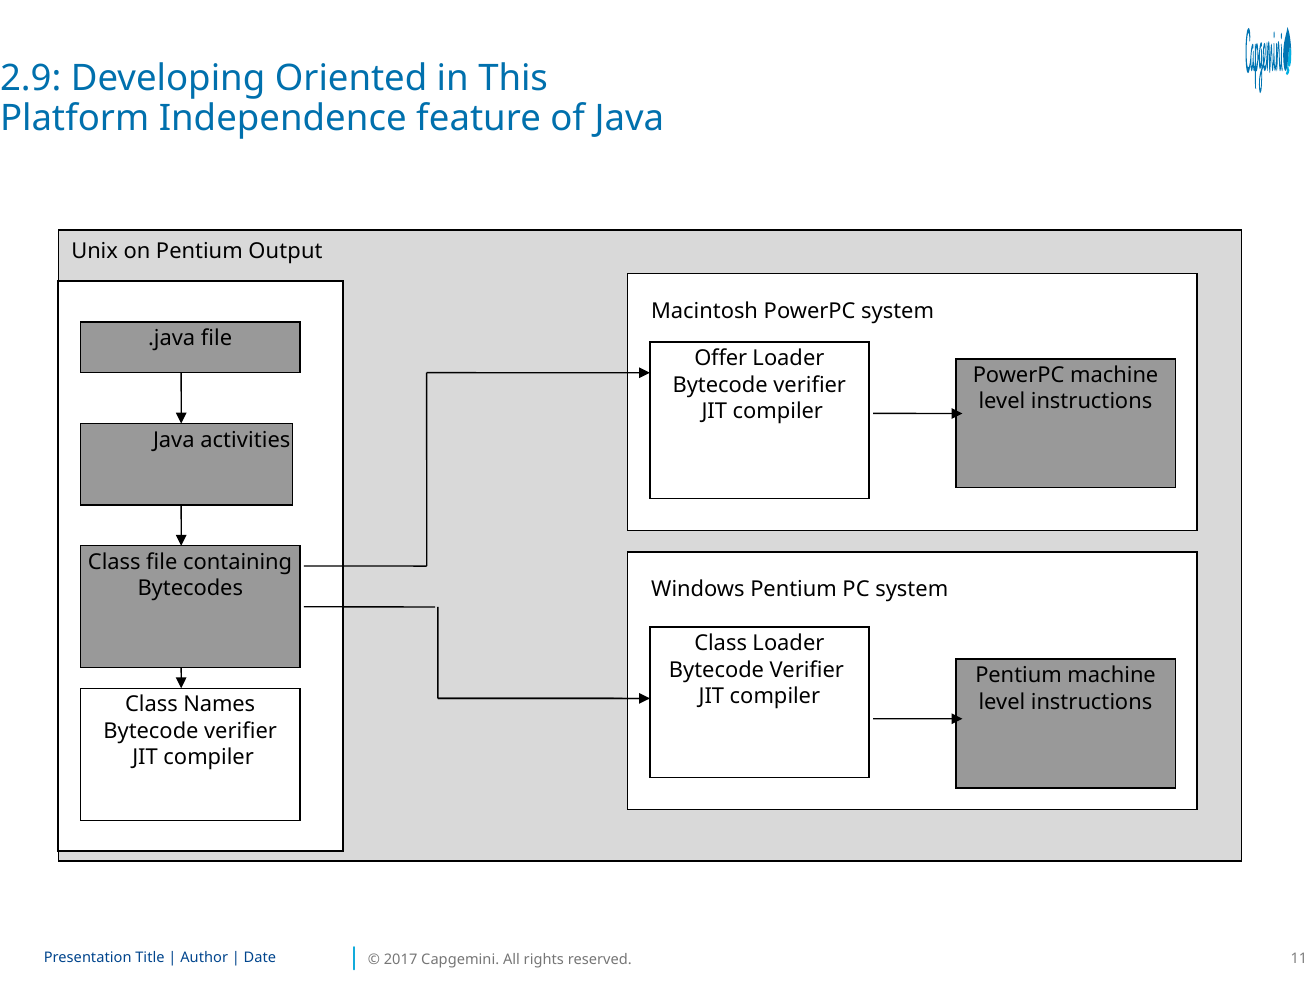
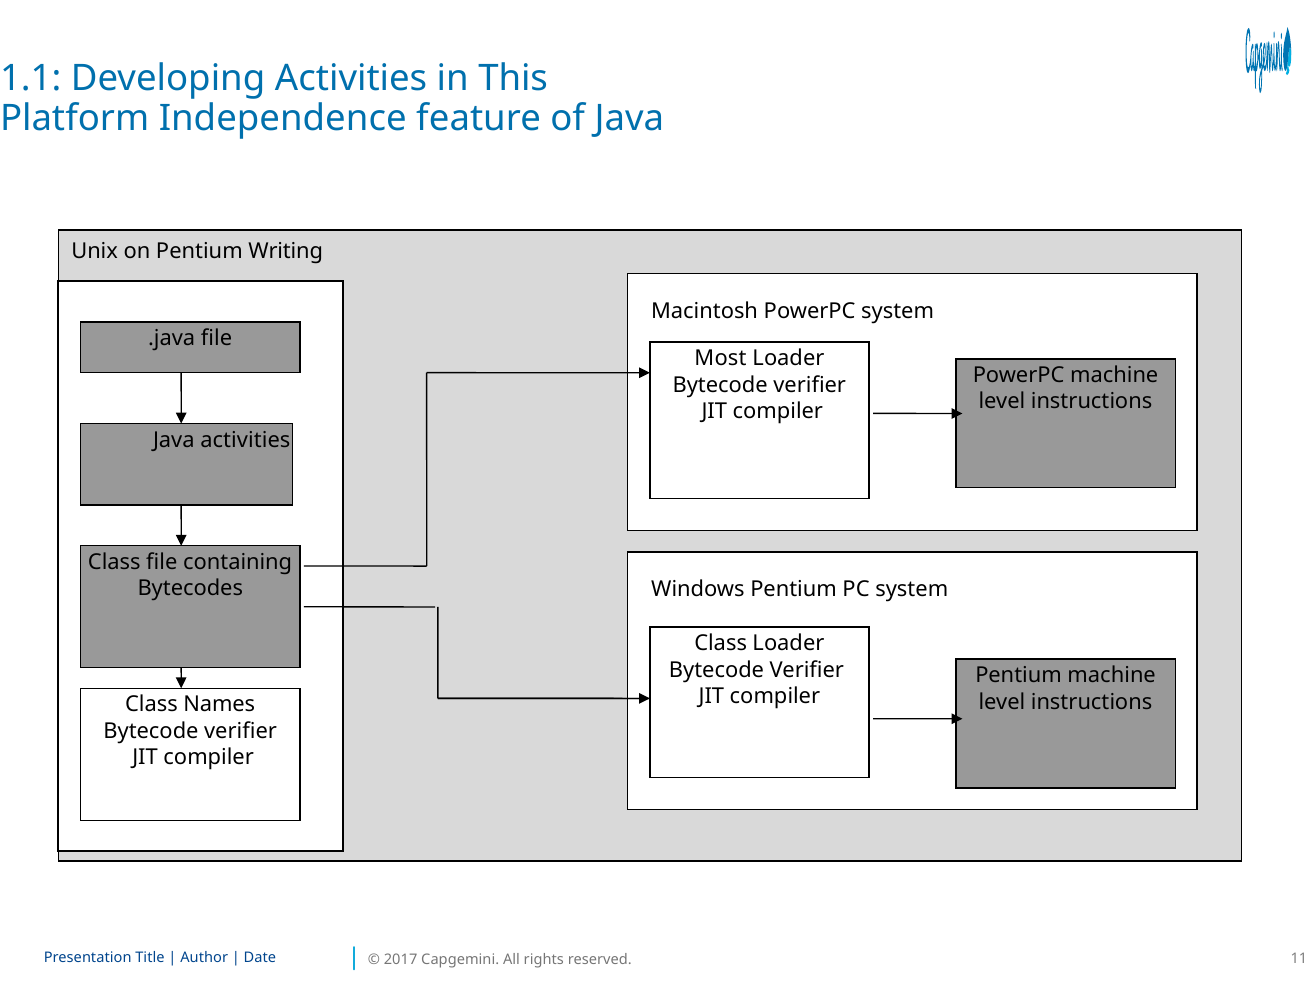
2.9: 2.9 -> 1.1
Developing Oriented: Oriented -> Activities
Output: Output -> Writing
Offer: Offer -> Most
